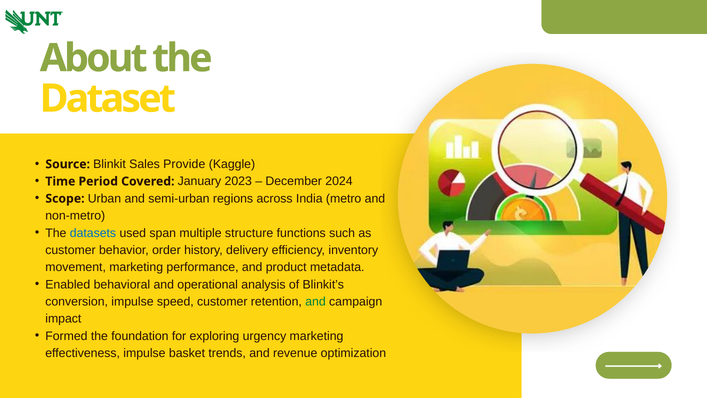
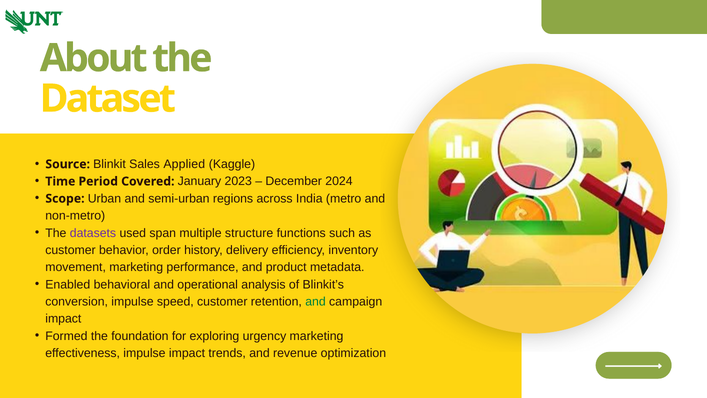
Provide: Provide -> Applied
datasets colour: blue -> purple
impulse basket: basket -> impact
